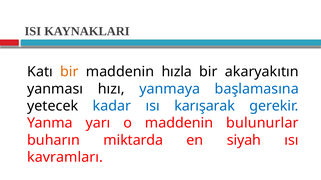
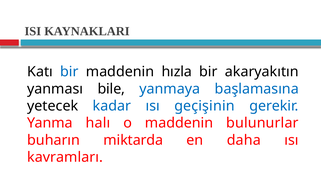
bir at (69, 72) colour: orange -> blue
hızı: hızı -> bile
karışarak: karışarak -> geçişinin
yarı: yarı -> halı
siyah: siyah -> daha
